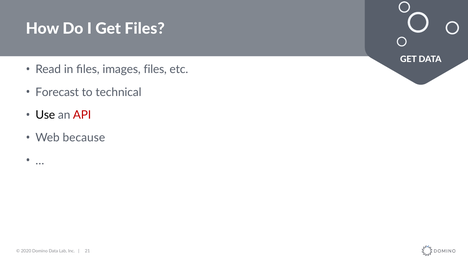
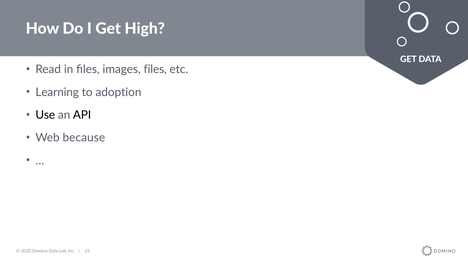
Get Files: Files -> High
Forecast: Forecast -> Learning
technical: technical -> adoption
API colour: red -> black
